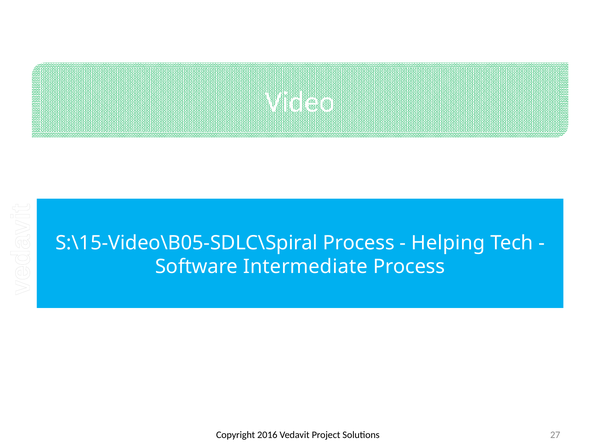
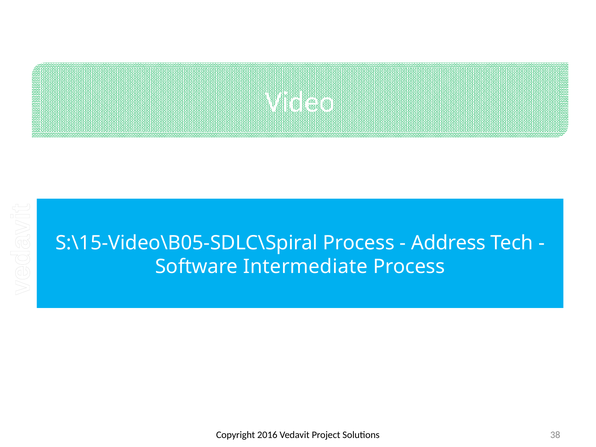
Helping: Helping -> Address
27: 27 -> 38
